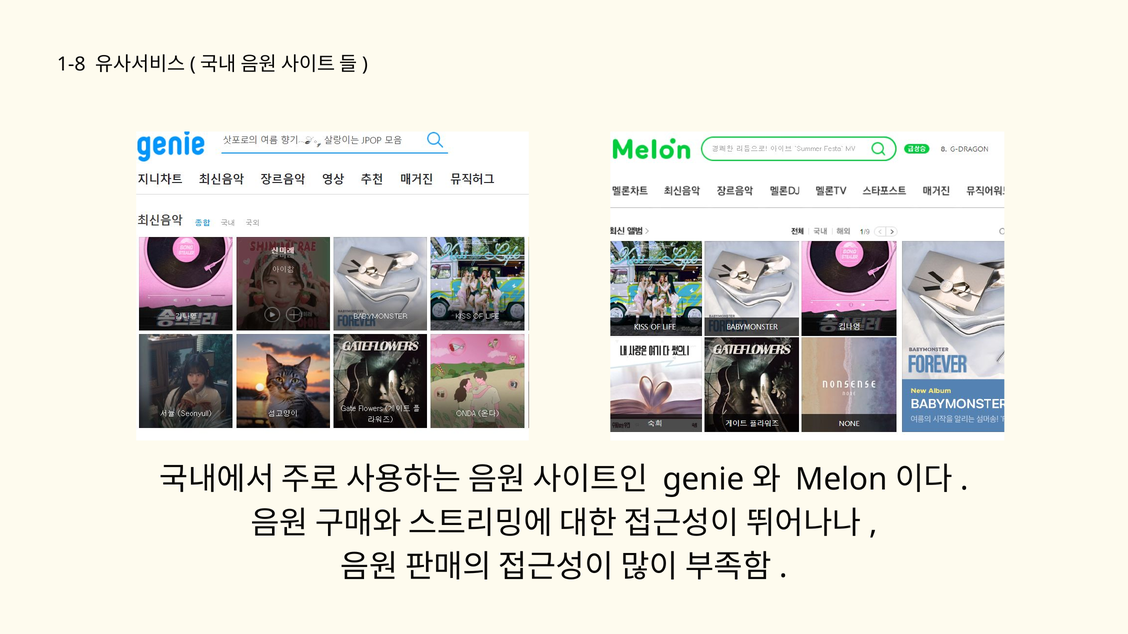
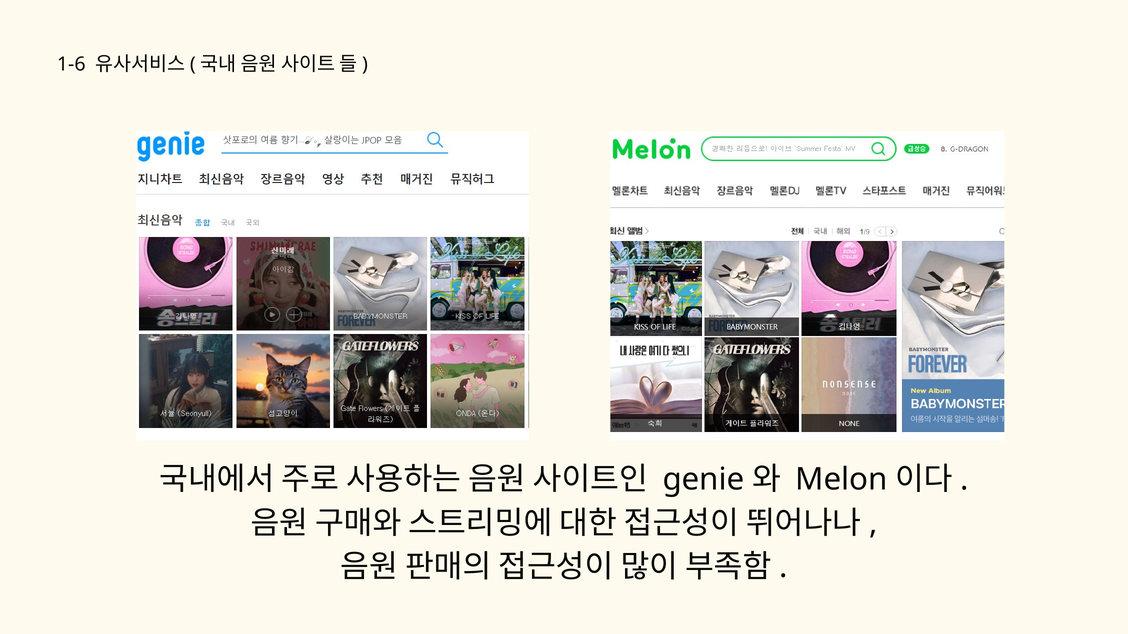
1-8: 1-8 -> 1-6
